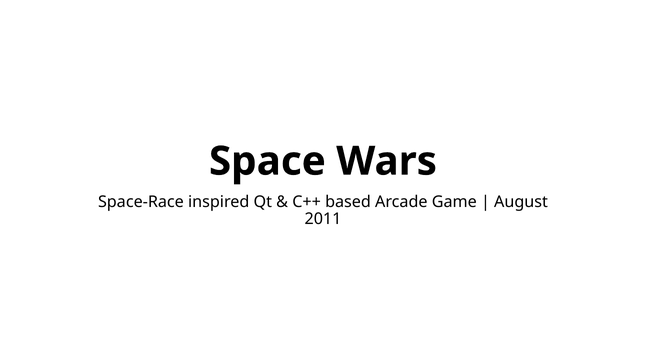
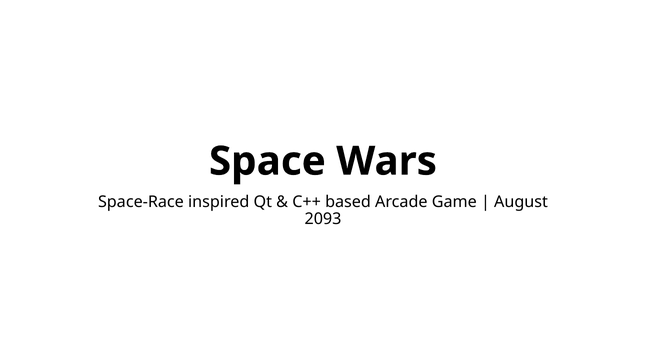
2011: 2011 -> 2093
